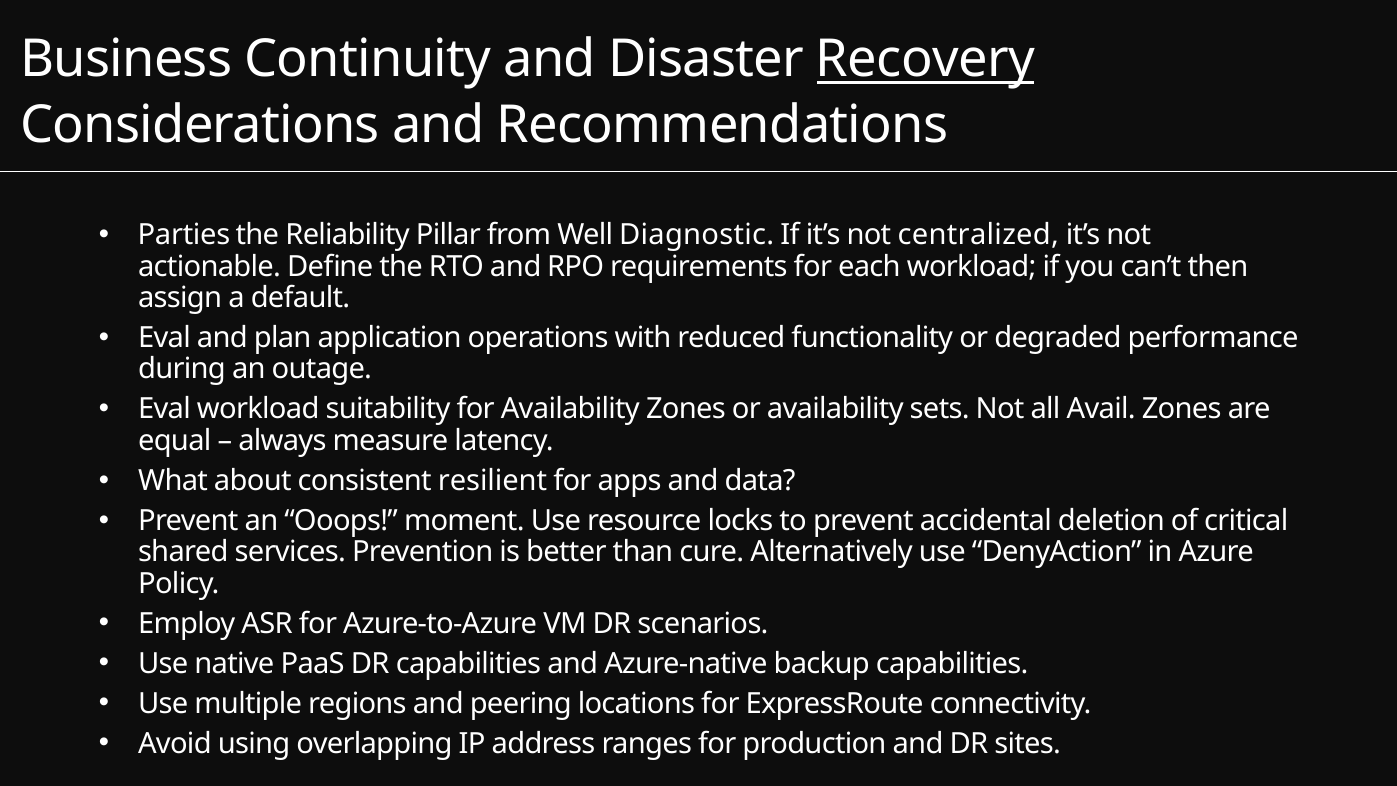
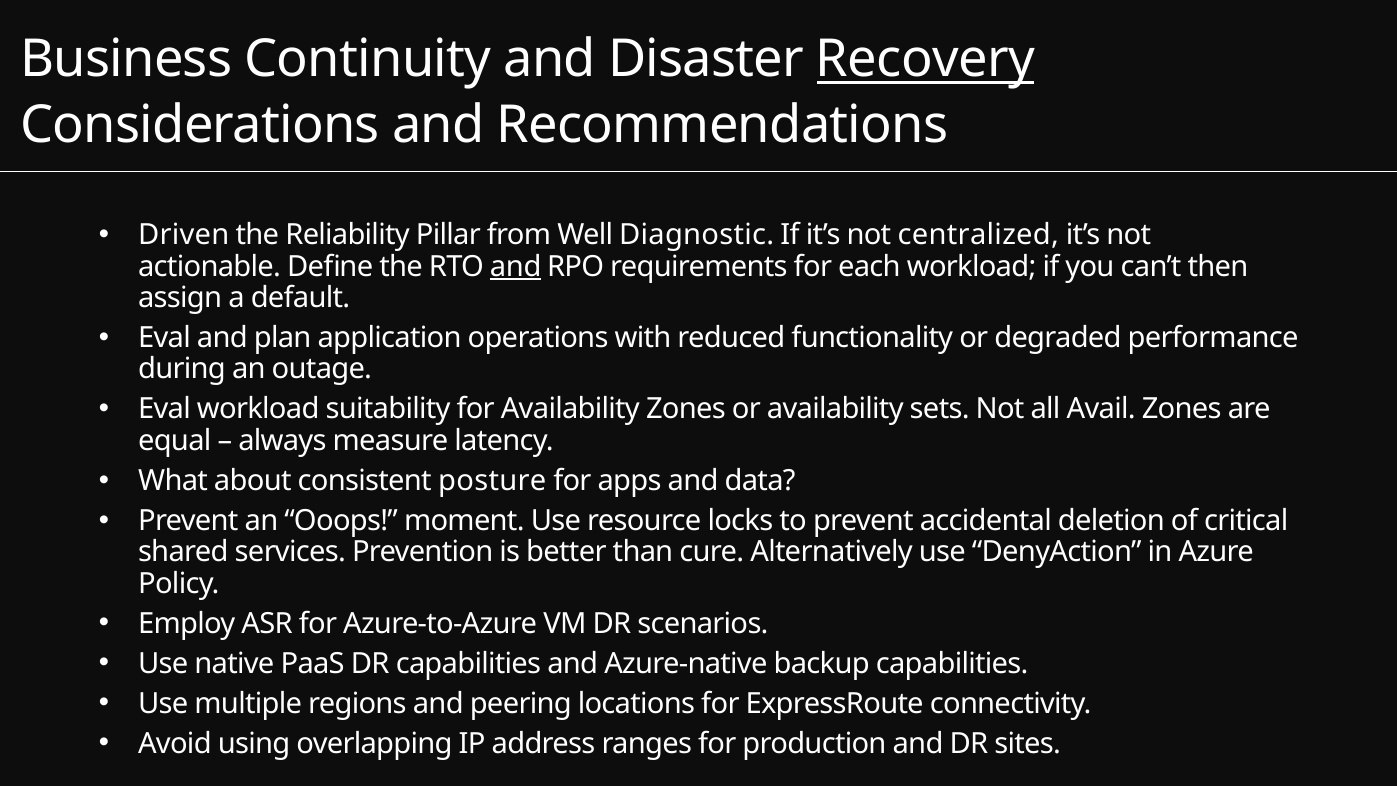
Parties: Parties -> Driven
and at (516, 266) underline: none -> present
resilient: resilient -> posture
